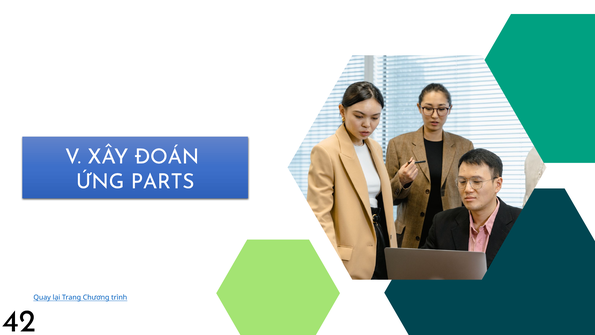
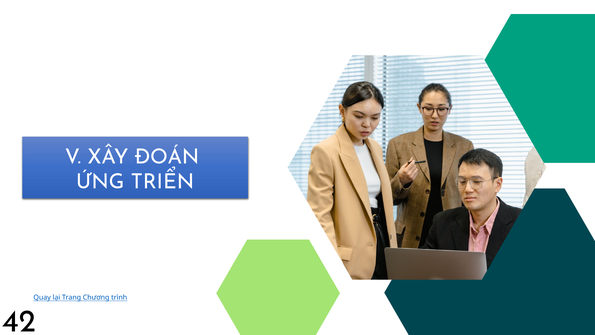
PARTS: PARTS -> TRIỂN
